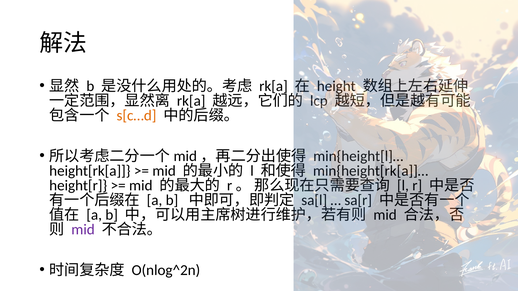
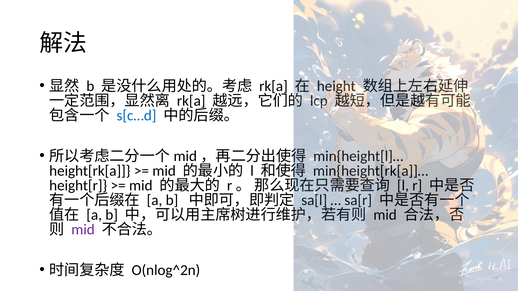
s[c…d colour: orange -> blue
